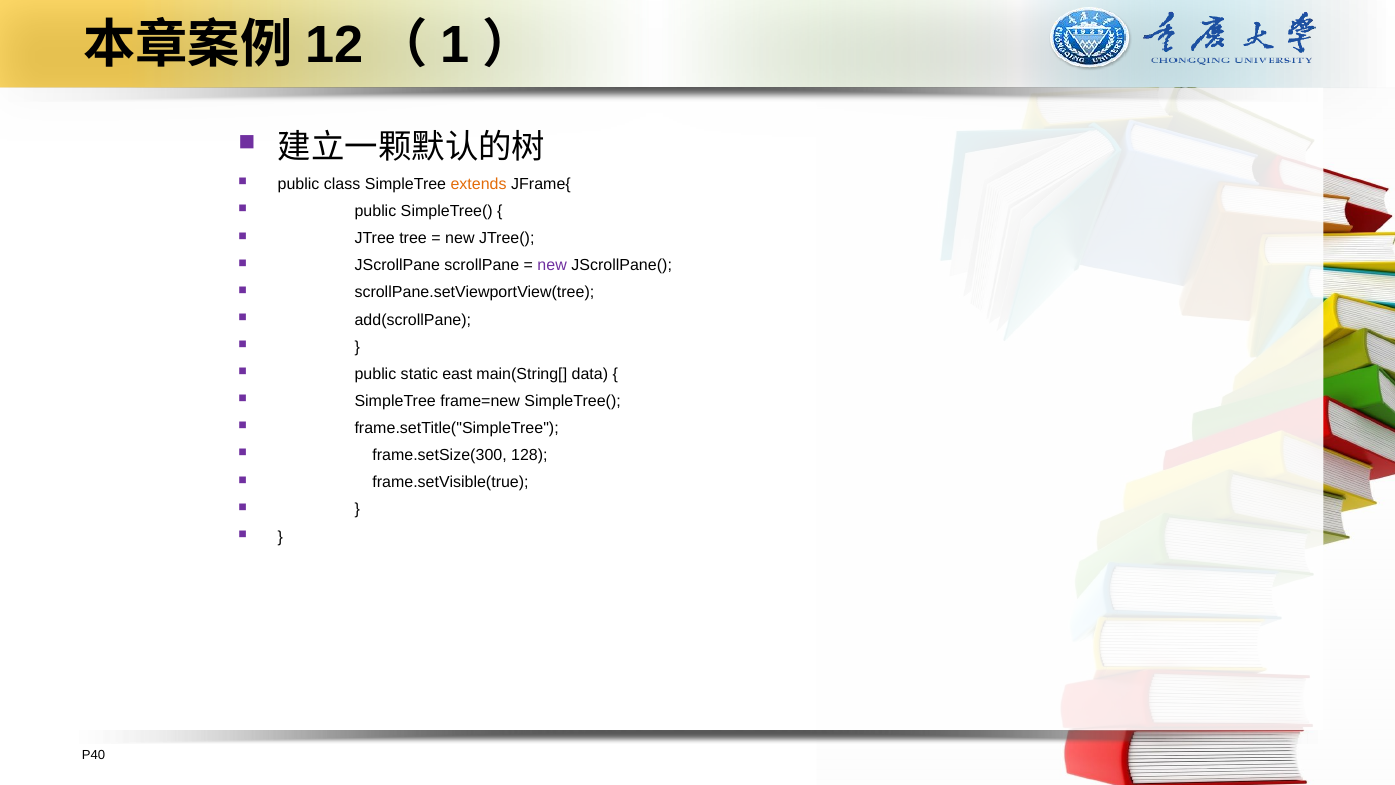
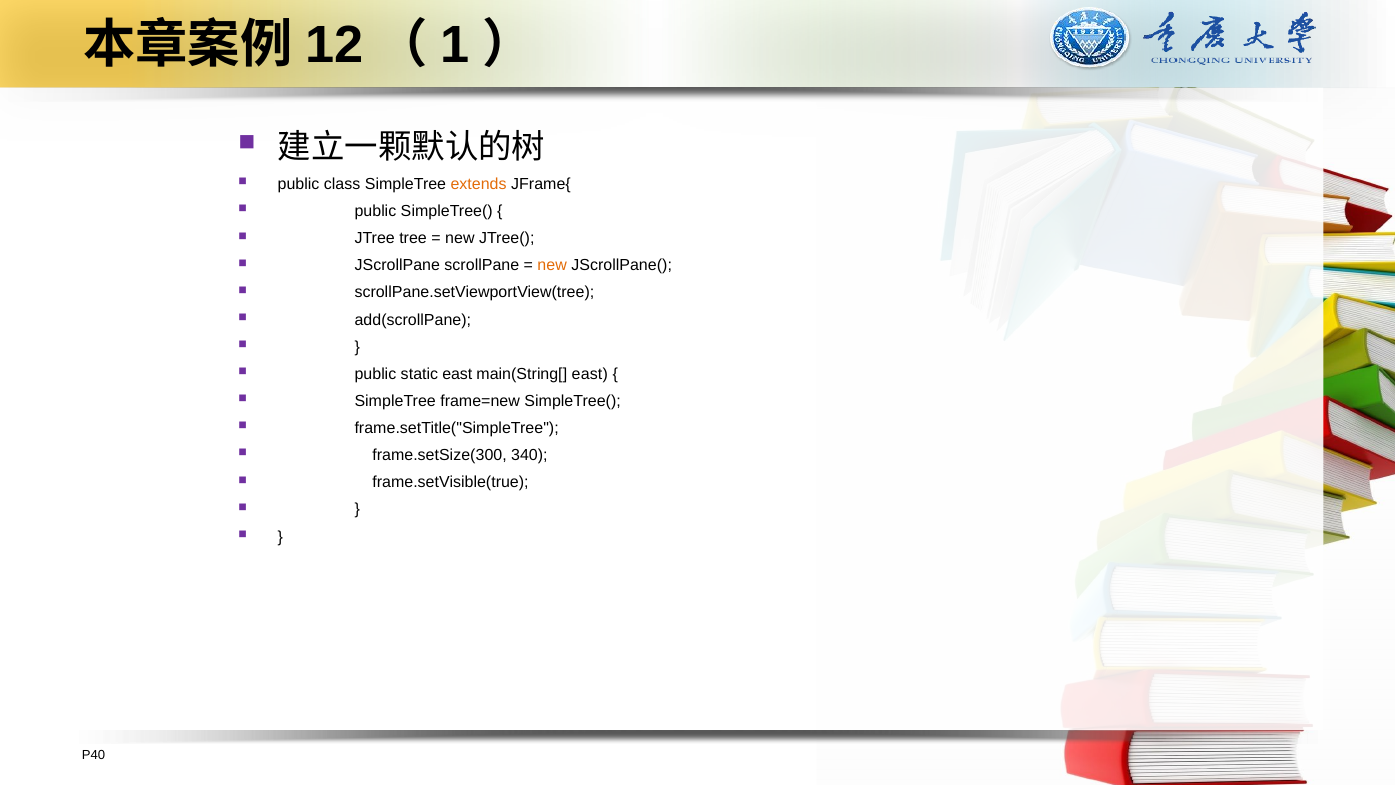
new at (552, 265) colour: purple -> orange
main(String[ data: data -> east
128: 128 -> 340
